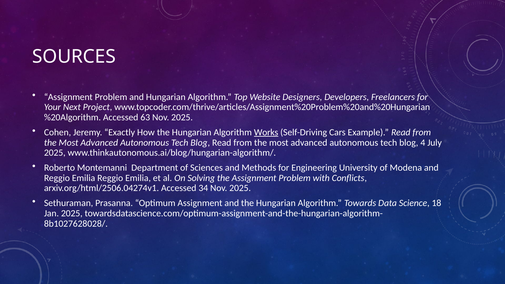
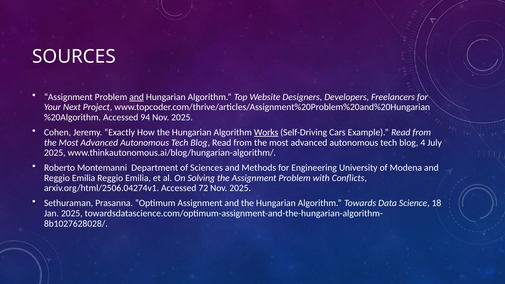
and at (137, 97) underline: none -> present
63: 63 -> 94
34: 34 -> 72
